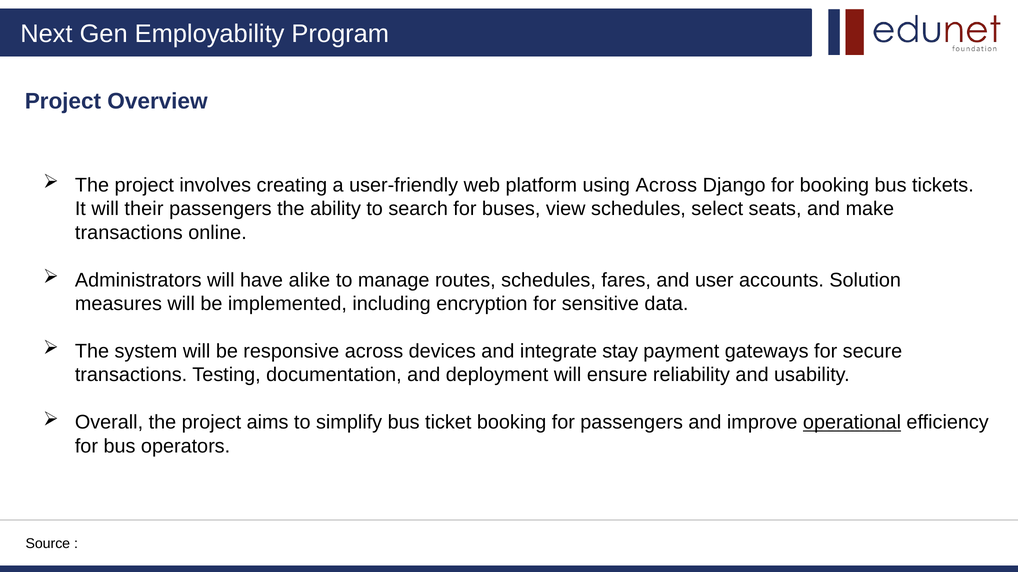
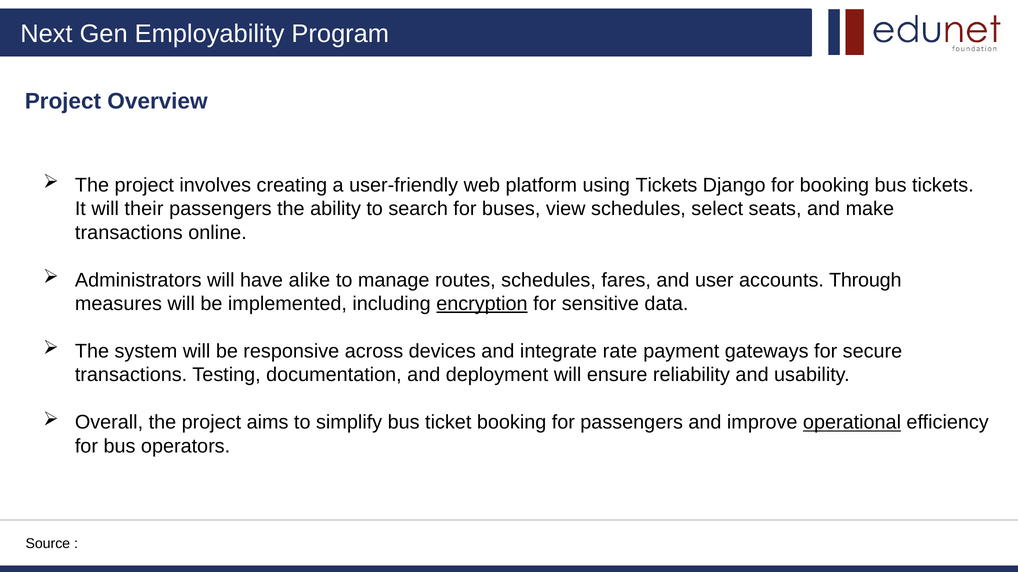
using Across: Across -> Tickets
Solution: Solution -> Through
encryption underline: none -> present
stay: stay -> rate
